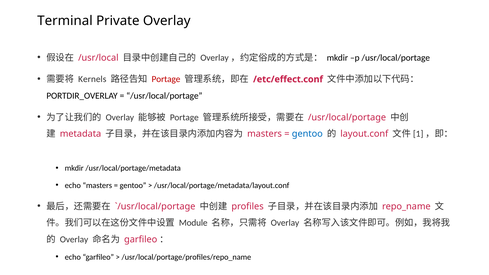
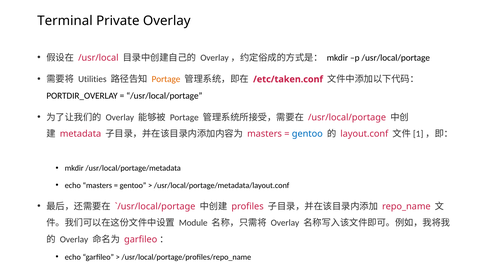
Kernels: Kernels -> Utilities
Portage at (166, 79) colour: red -> orange
/etc/effect.conf: /etc/effect.conf -> /etc/taken.conf
